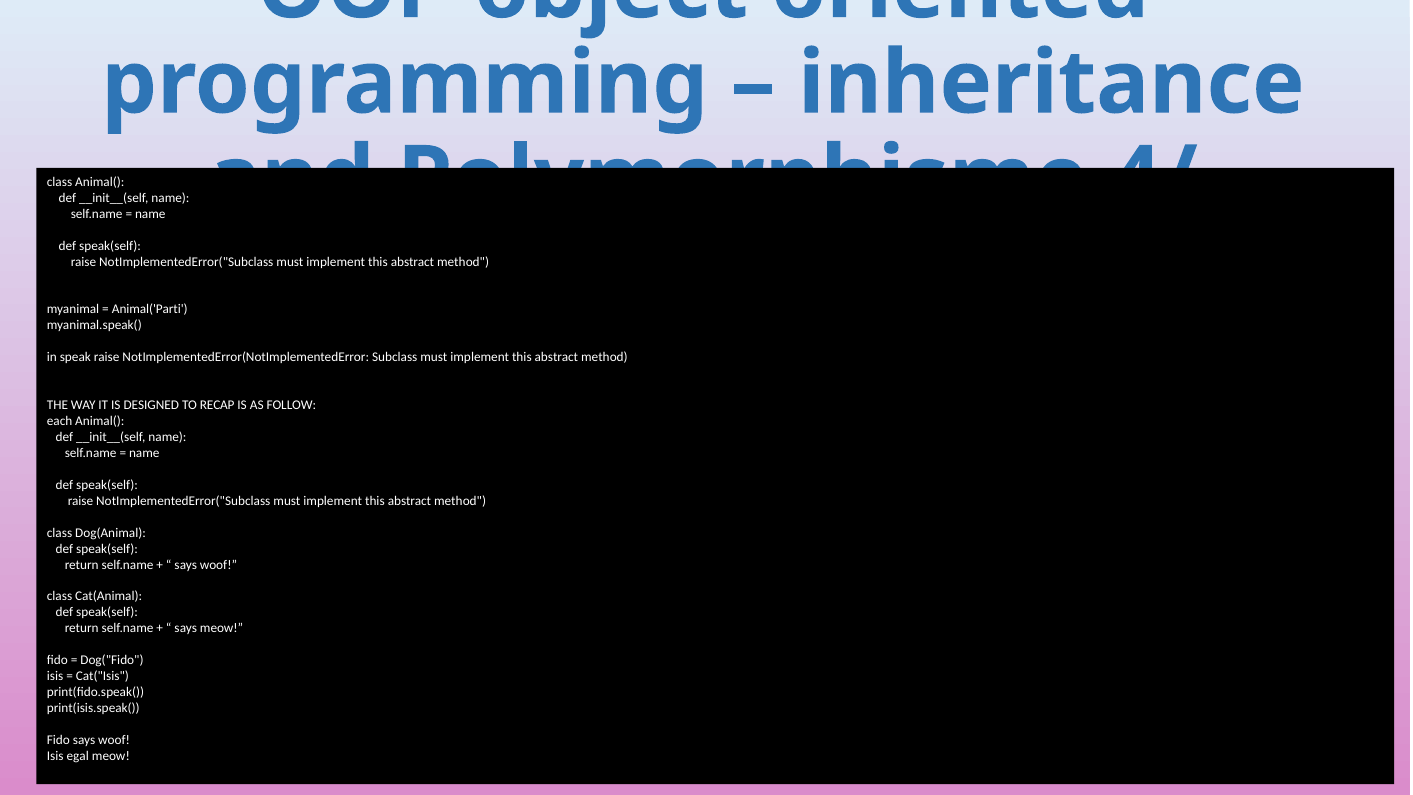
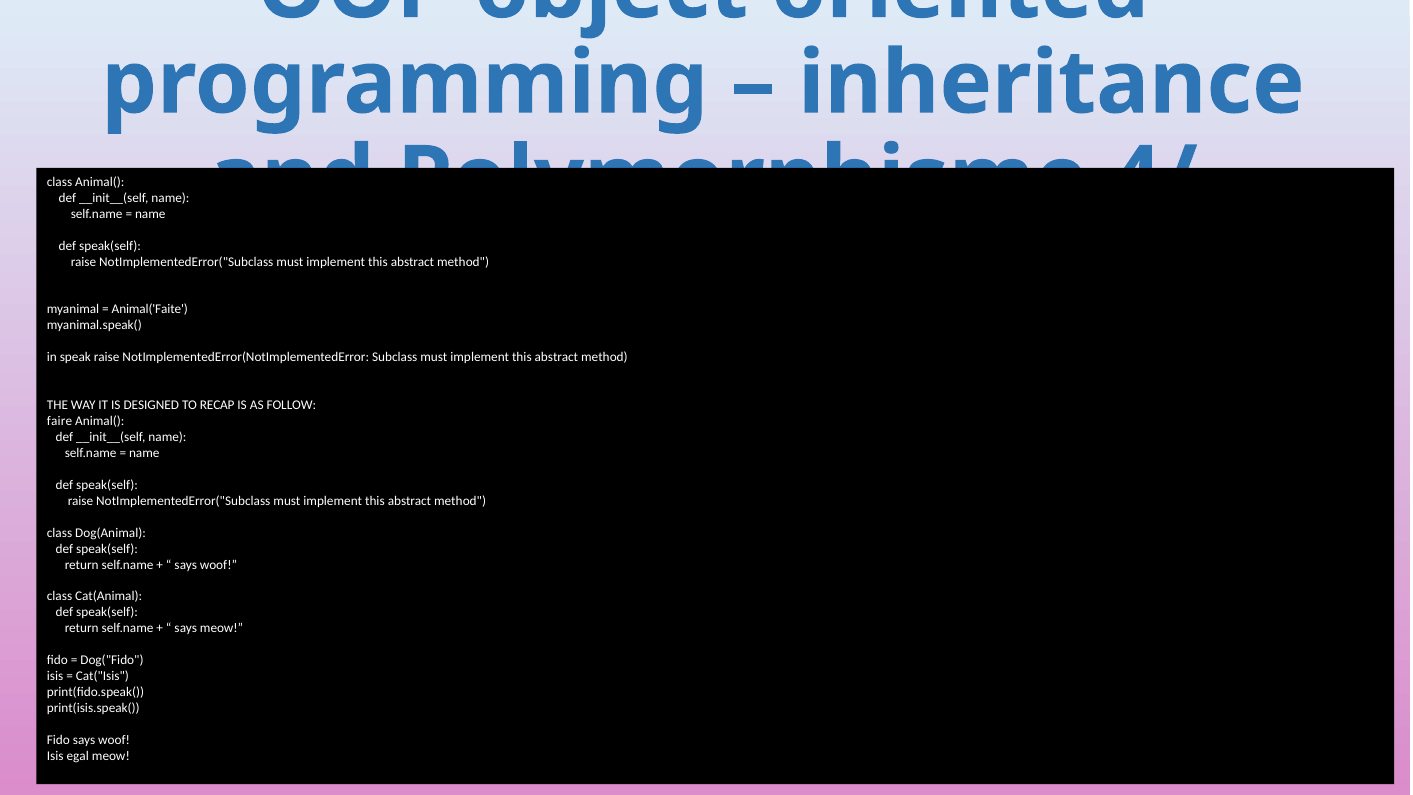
Animal('Parti: Animal('Parti -> Animal('Faite
each: each -> faire
